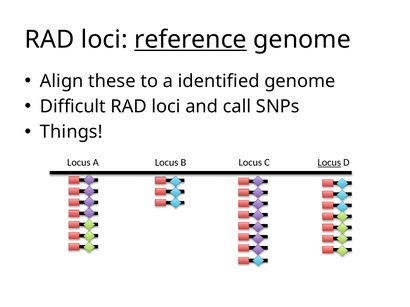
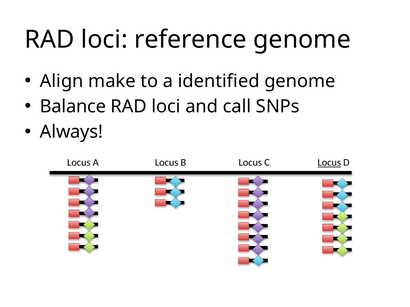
reference underline: present -> none
these: these -> make
Difficult: Difficult -> Balance
Things: Things -> Always
